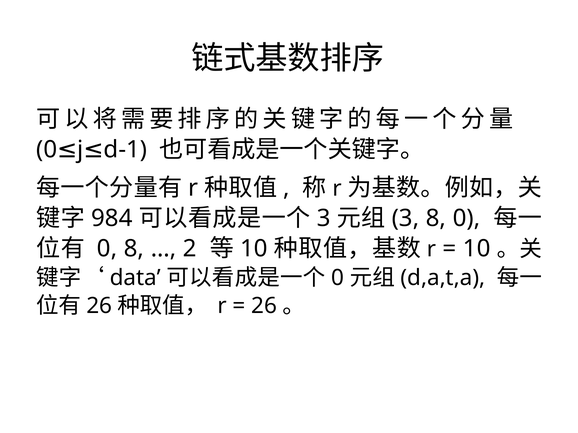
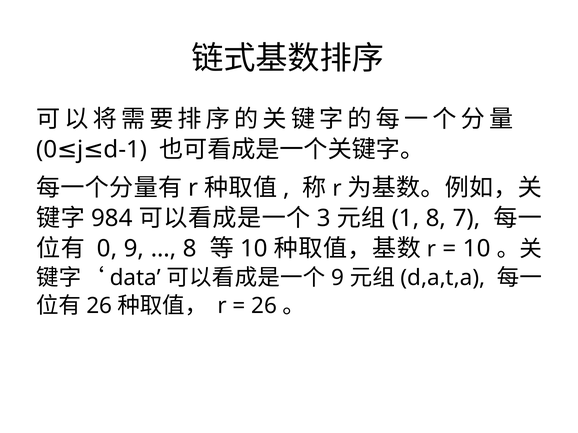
3 at (405, 219): 3 -> 1
8 0: 0 -> 7
0 8: 8 -> 9
2 at (190, 249): 2 -> 8
0 at (338, 278): 0 -> 9
